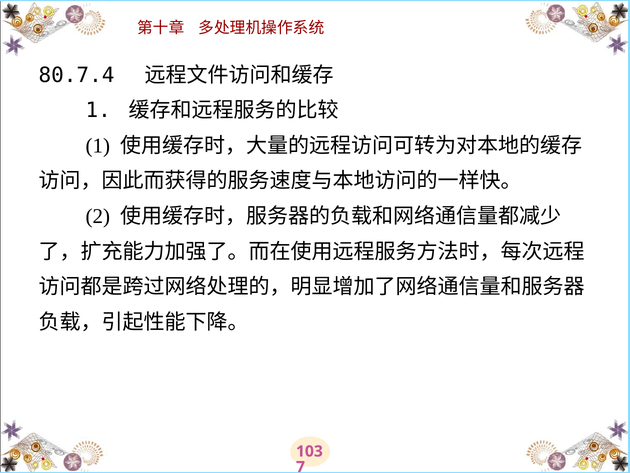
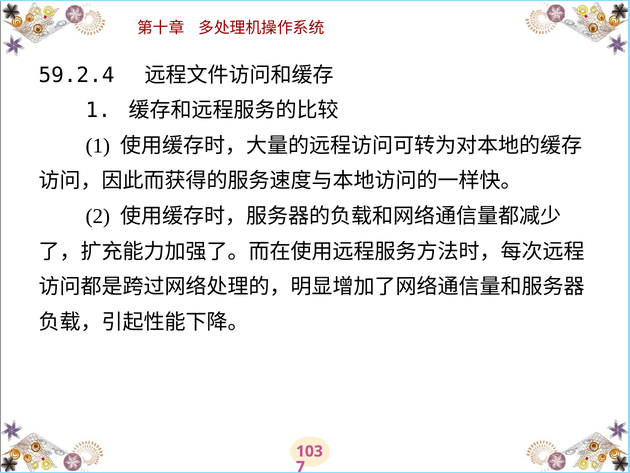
80.7.4: 80.7.4 -> 59.2.4
